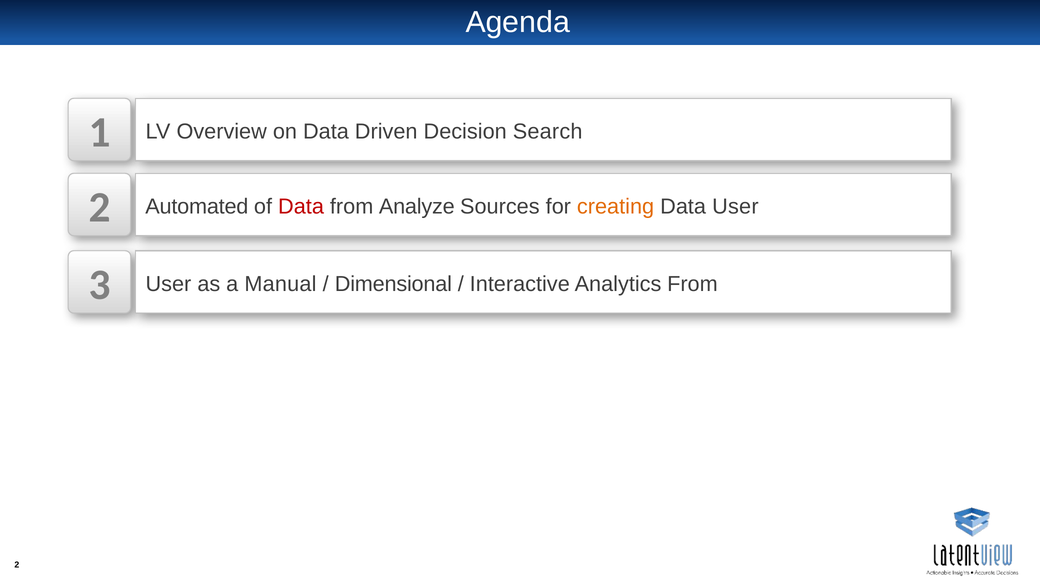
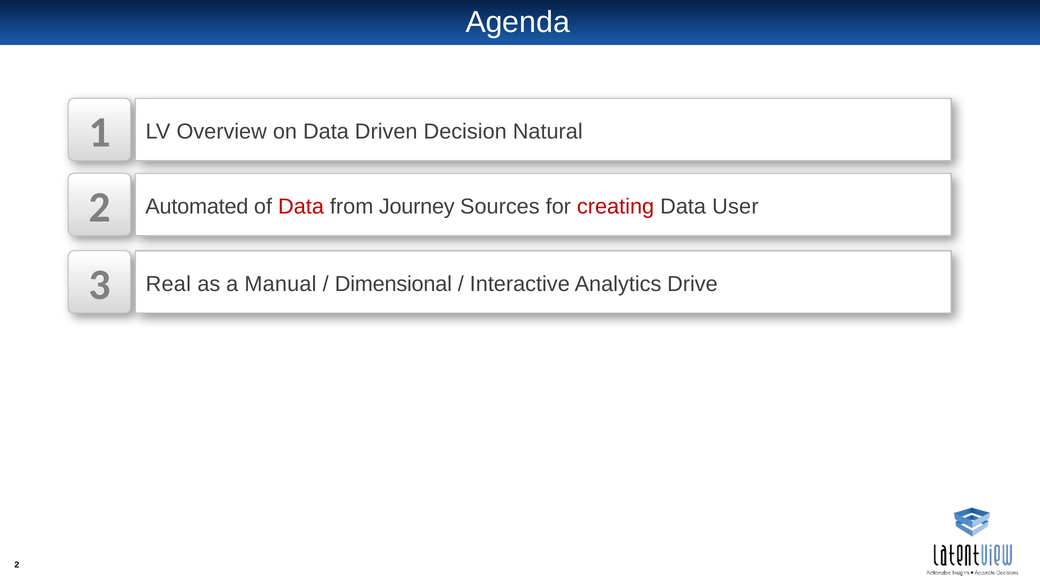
Search: Search -> Natural
Analyze: Analyze -> Journey
creating colour: orange -> red
3 User: User -> Real
Analytics From: From -> Drive
